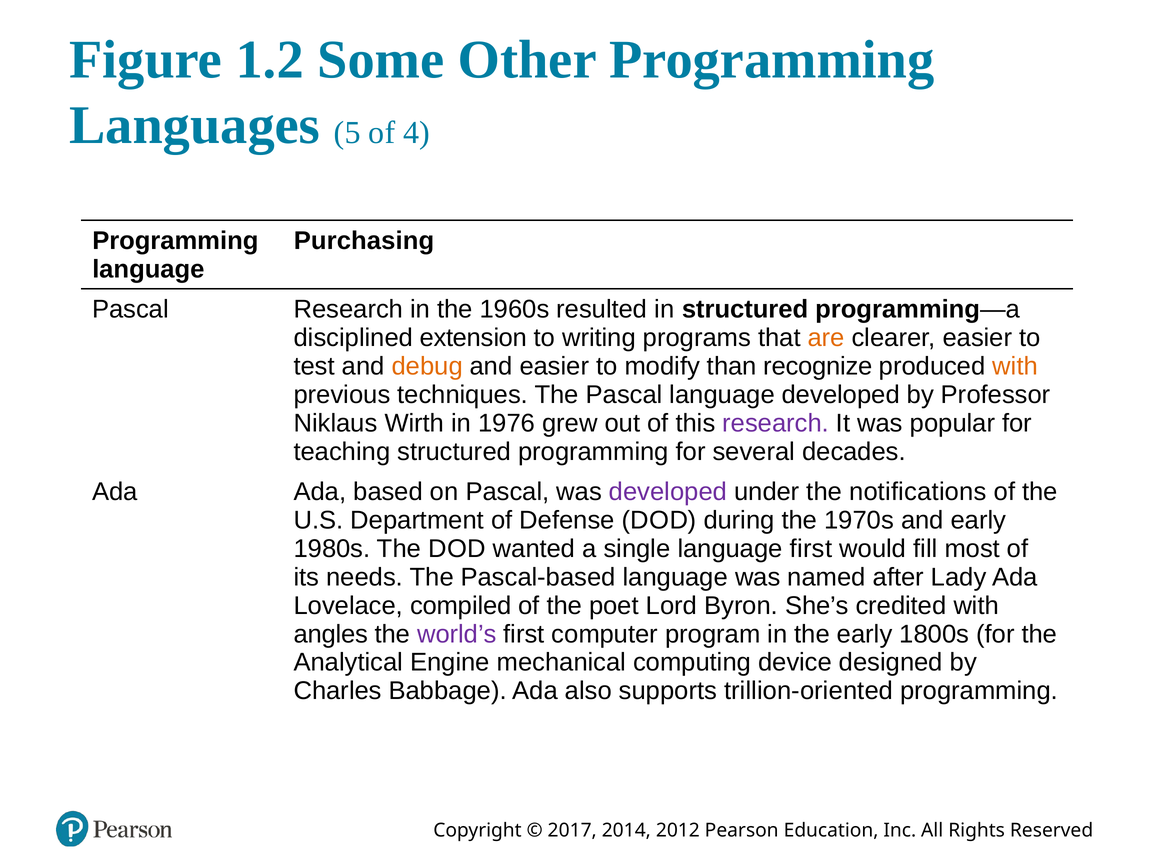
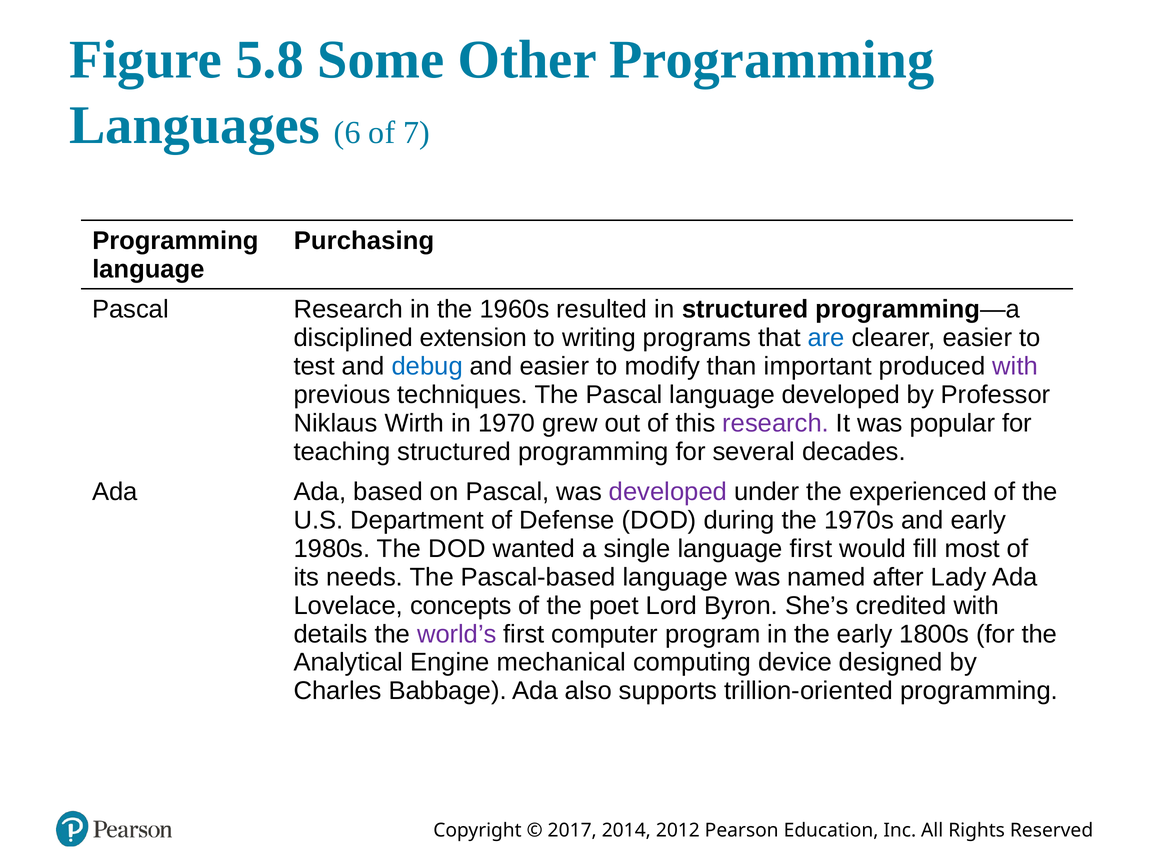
1.2: 1.2 -> 5.8
5: 5 -> 6
4: 4 -> 7
are colour: orange -> blue
debug colour: orange -> blue
recognize: recognize -> important
with at (1015, 366) colour: orange -> purple
1976: 1976 -> 1970
notifications: notifications -> experienced
compiled: compiled -> concepts
angles: angles -> details
